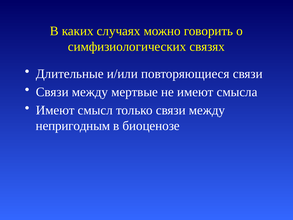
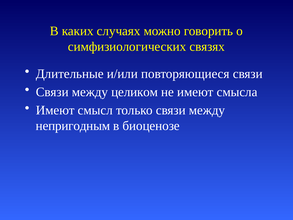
мертвые: мертвые -> целиком
